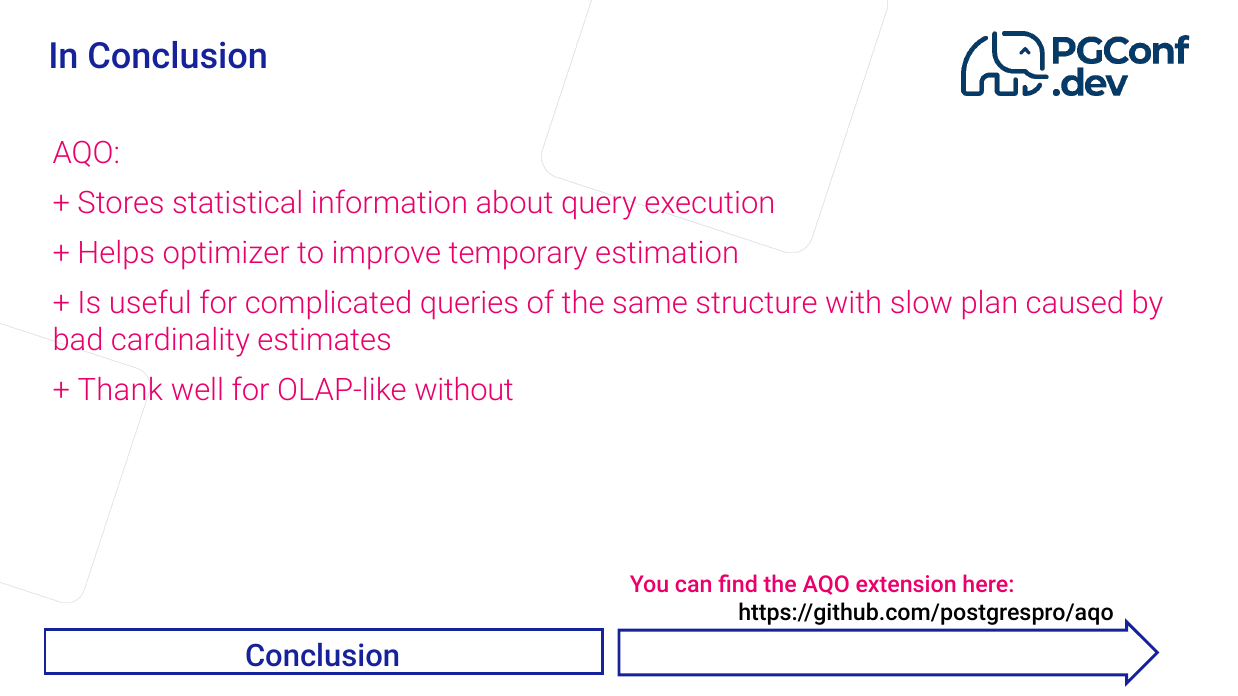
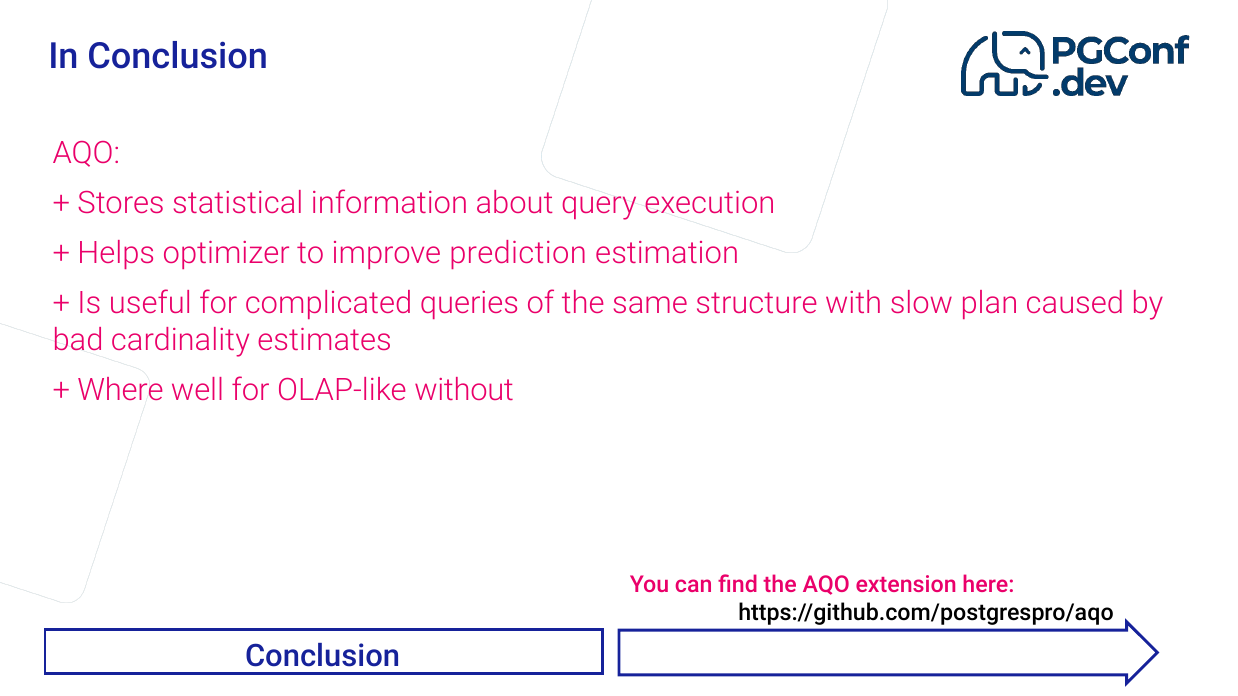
temporary: temporary -> prediction
Thank: Thank -> Where
